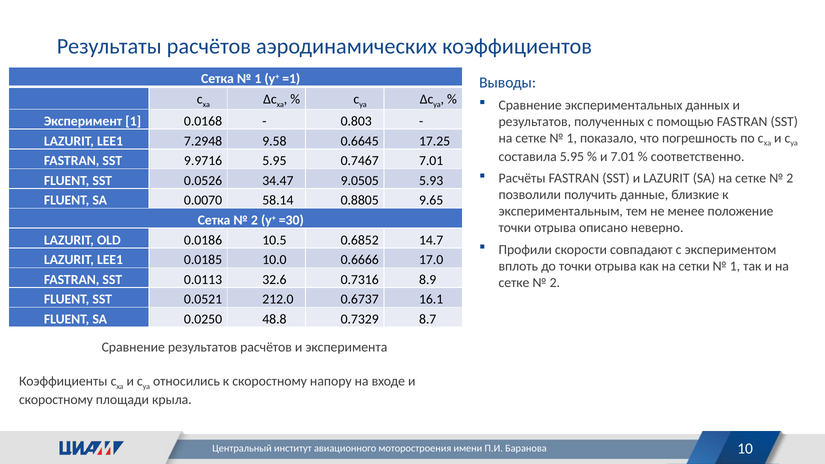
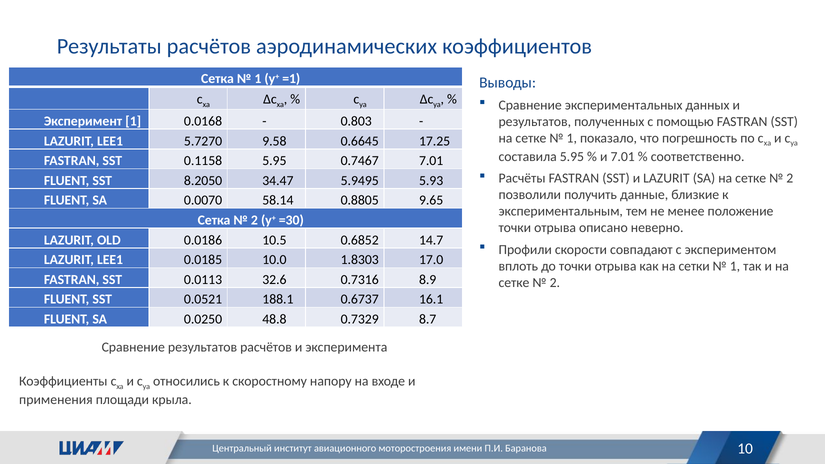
7.2948: 7.2948 -> 5.7270
9.9716: 9.9716 -> 0.1158
0.0526: 0.0526 -> 8.2050
9.0505: 9.0505 -> 5.9495
0.6666: 0.6666 -> 1.8303
212.0: 212.0 -> 188.1
скоростному at (56, 400): скоростному -> применения
